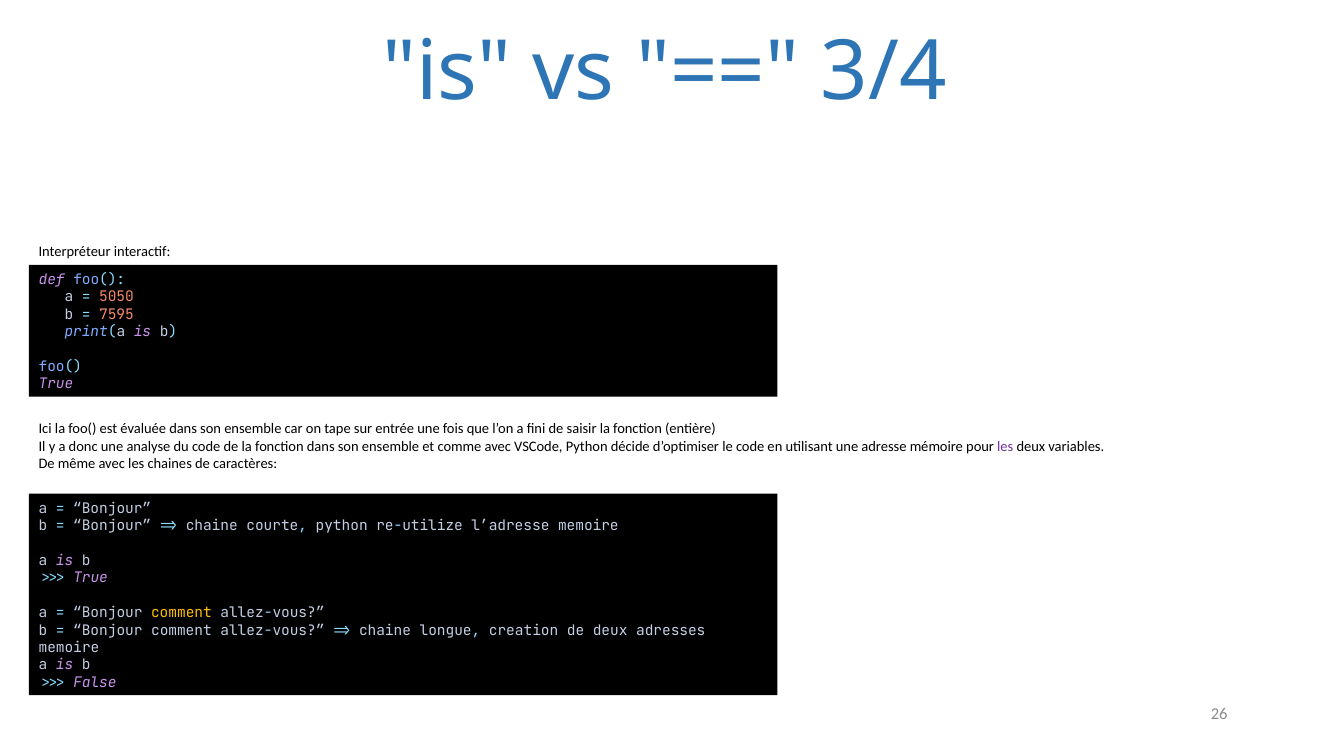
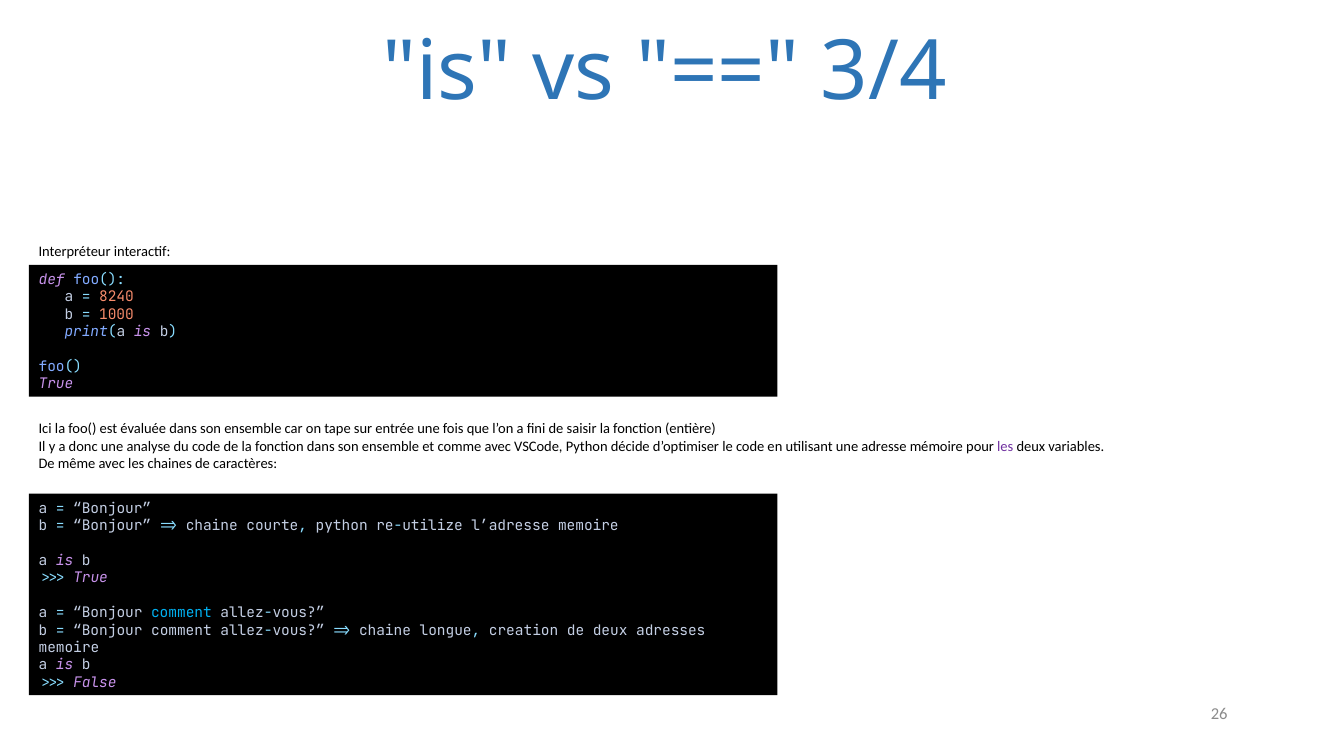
5050: 5050 -> 8240
7595: 7595 -> 1000
comment at (181, 612) colour: yellow -> light blue
